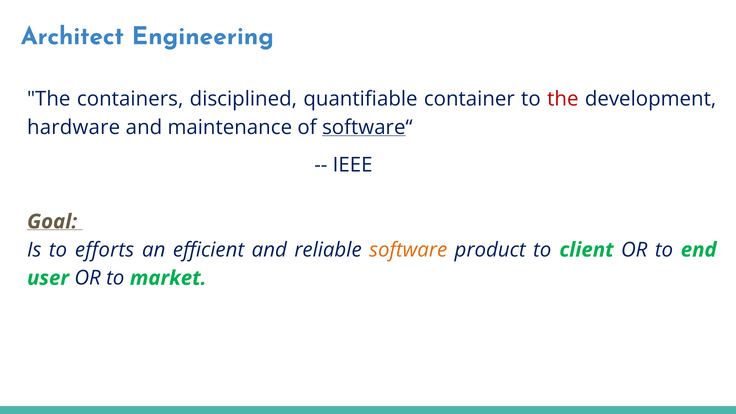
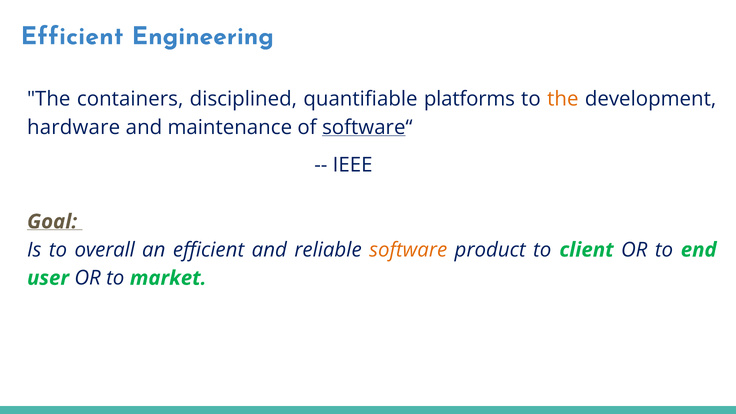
Architect at (72, 36): Architect -> Efficient
container: container -> platforms
the at (563, 99) colour: red -> orange
efforts: efforts -> overall
